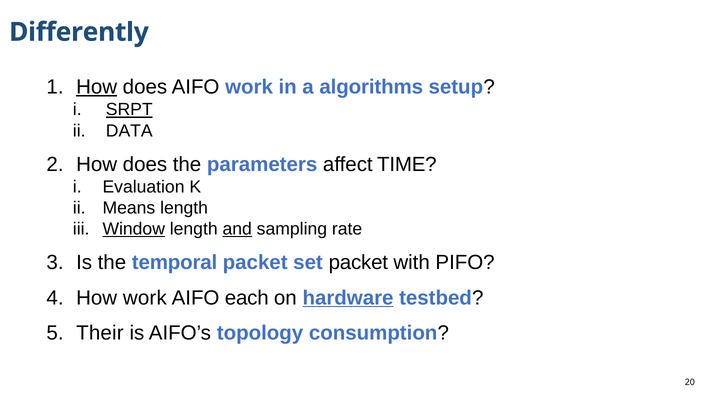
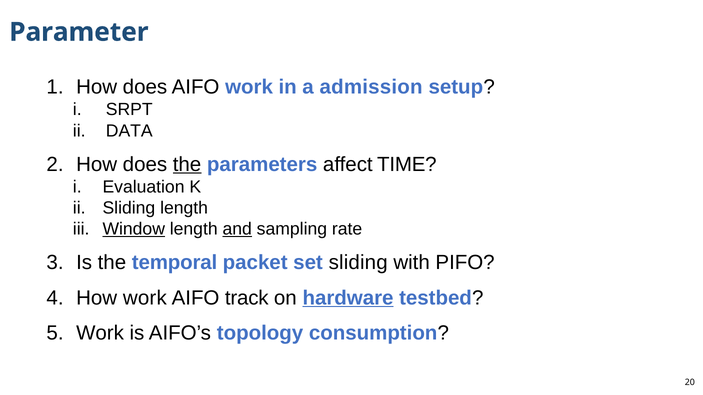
Differently: Differently -> Parameter
How at (97, 87) underline: present -> none
algorithms: algorithms -> admission
SRPT underline: present -> none
the at (187, 164) underline: none -> present
Means at (129, 208): Means -> Sliding
set packet: packet -> sliding
each: each -> track
Their at (100, 333): Their -> Work
